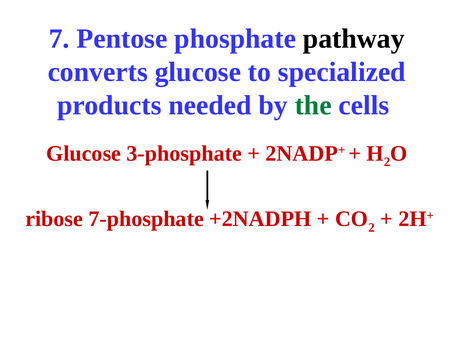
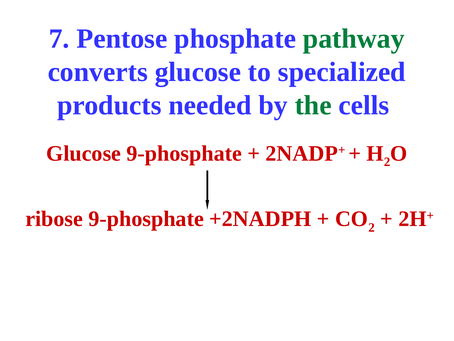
pathway colour: black -> green
Glucose 3-phosphate: 3-phosphate -> 9-phosphate
ribose 7-phosphate: 7-phosphate -> 9-phosphate
